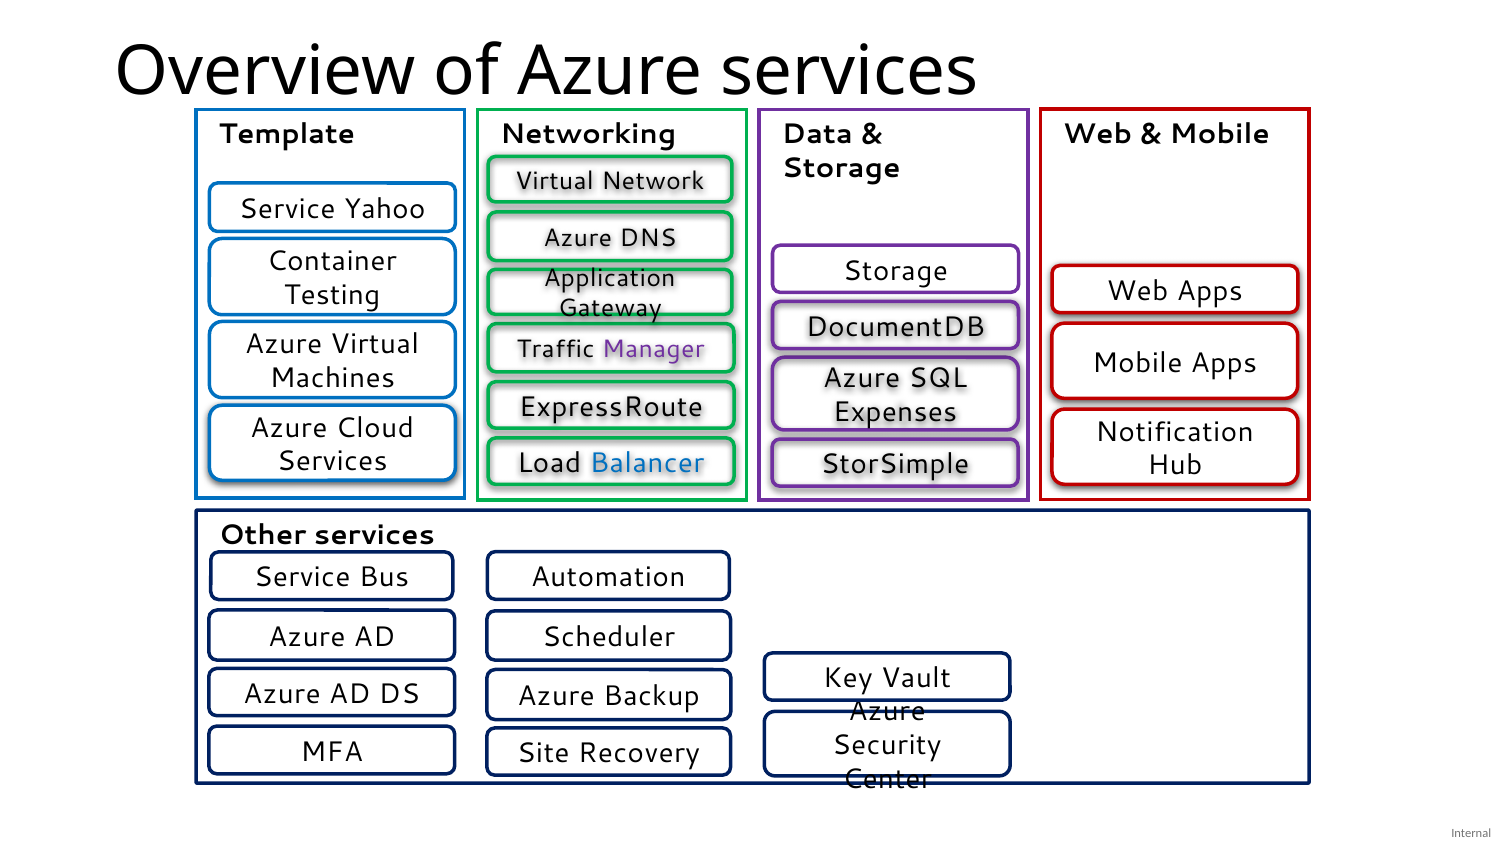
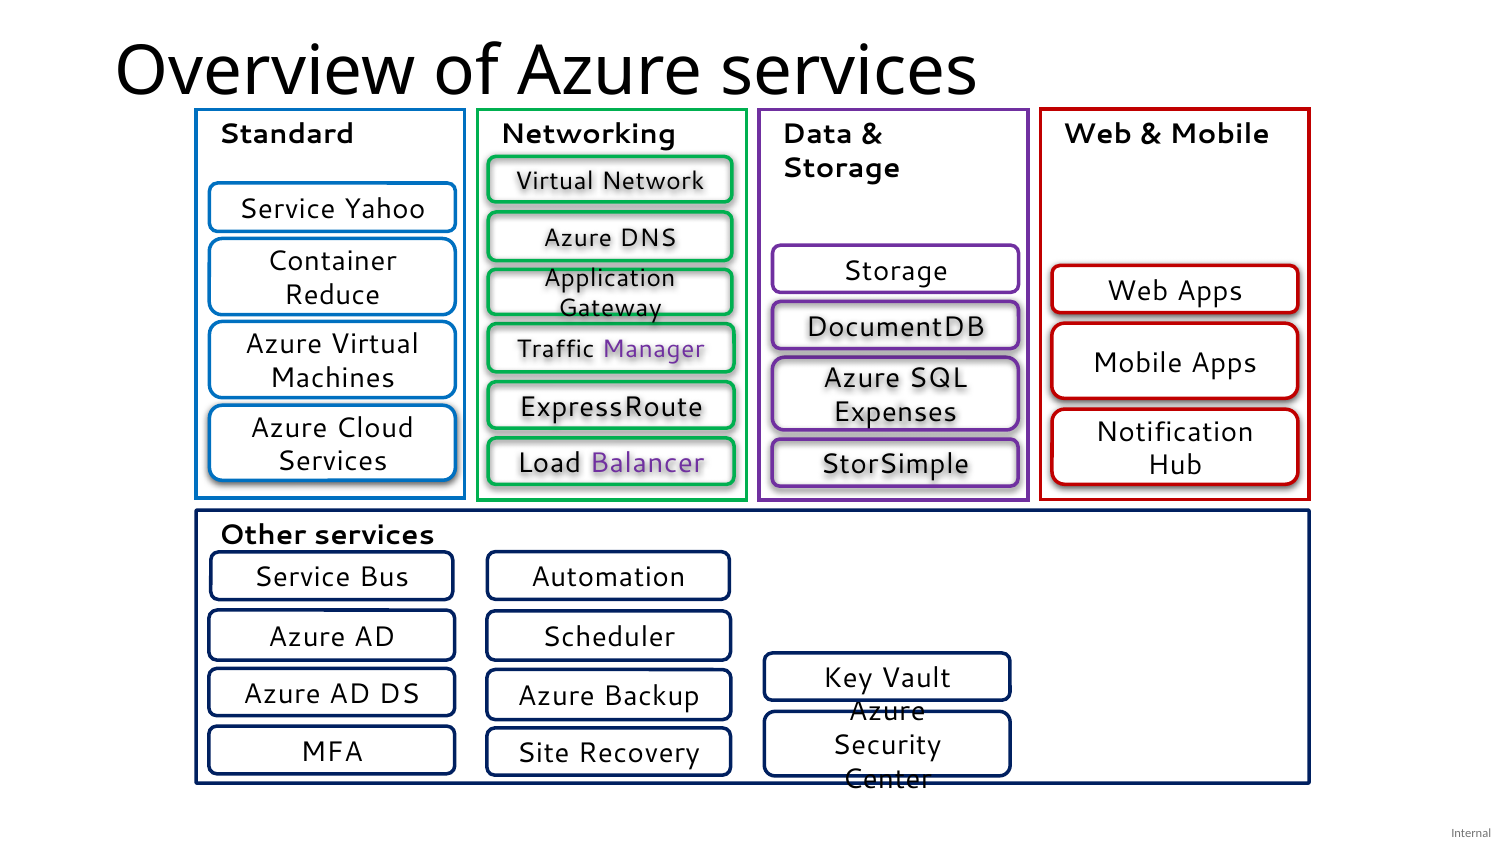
Template: Template -> Standard
Testing: Testing -> Reduce
Balancer colour: blue -> purple
